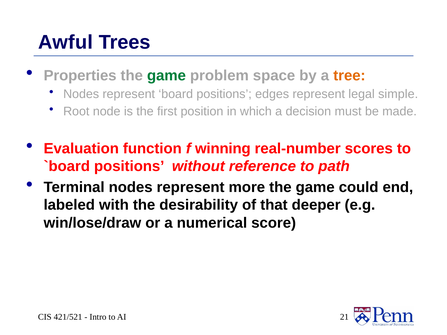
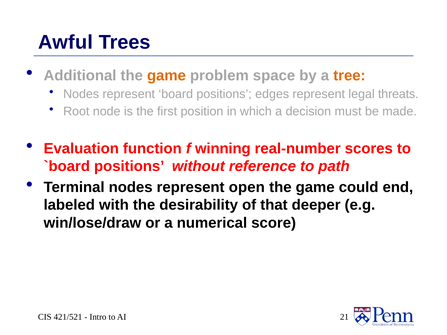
Properties: Properties -> Additional
game at (166, 76) colour: green -> orange
simple: simple -> threats
more: more -> open
